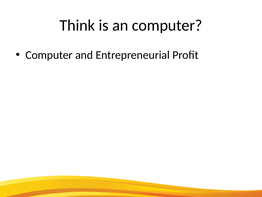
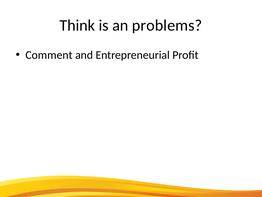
an computer: computer -> problems
Computer at (49, 55): Computer -> Comment
